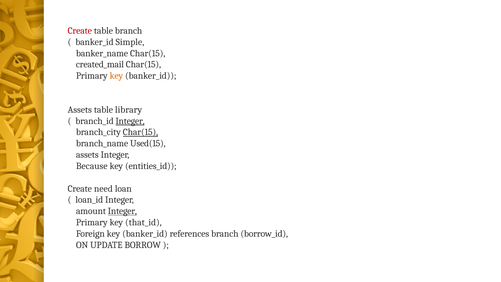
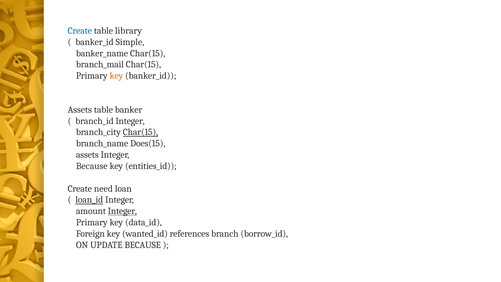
Create at (80, 31) colour: red -> blue
table branch: branch -> library
created_mail: created_mail -> branch_mail
library: library -> banker
Integer at (130, 121) underline: present -> none
Used(15: Used(15 -> Does(15
loan_id underline: none -> present
that_id: that_id -> data_id
Foreign key banker_id: banker_id -> wanted_id
UPDATE BORROW: BORROW -> BECAUSE
